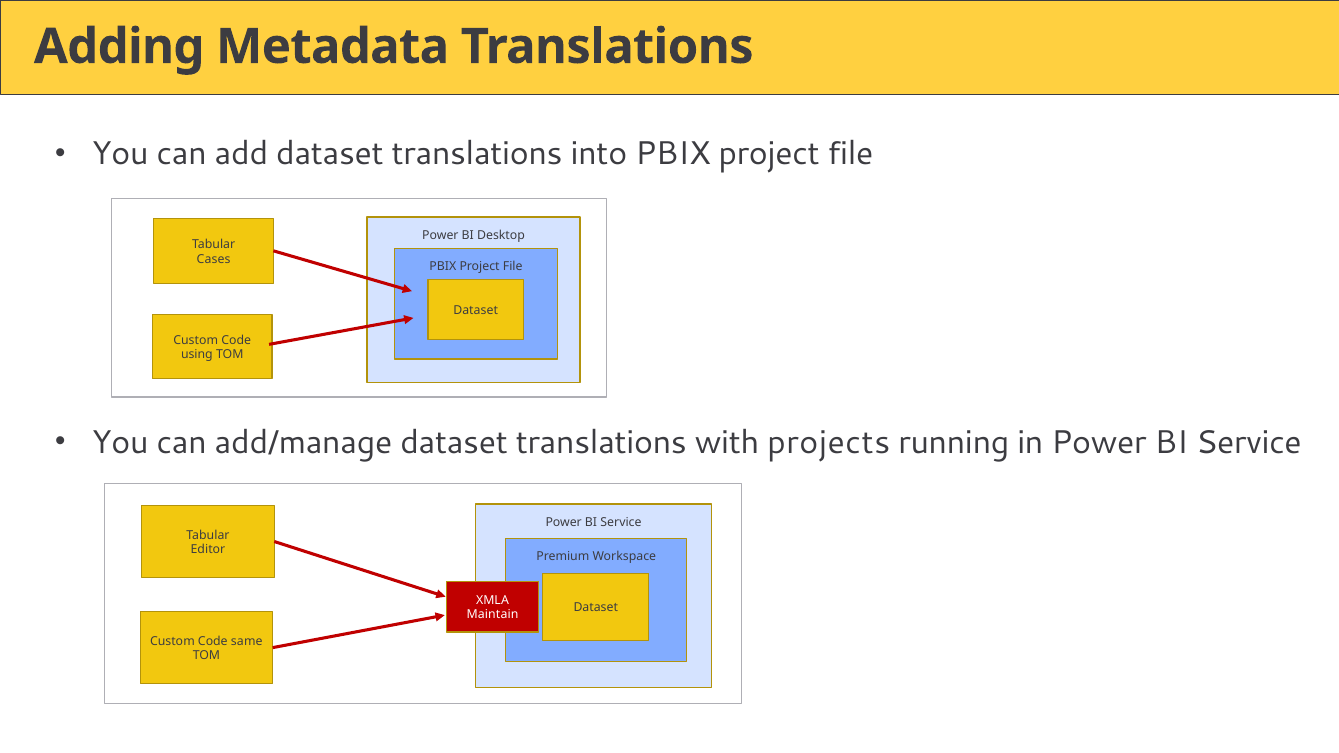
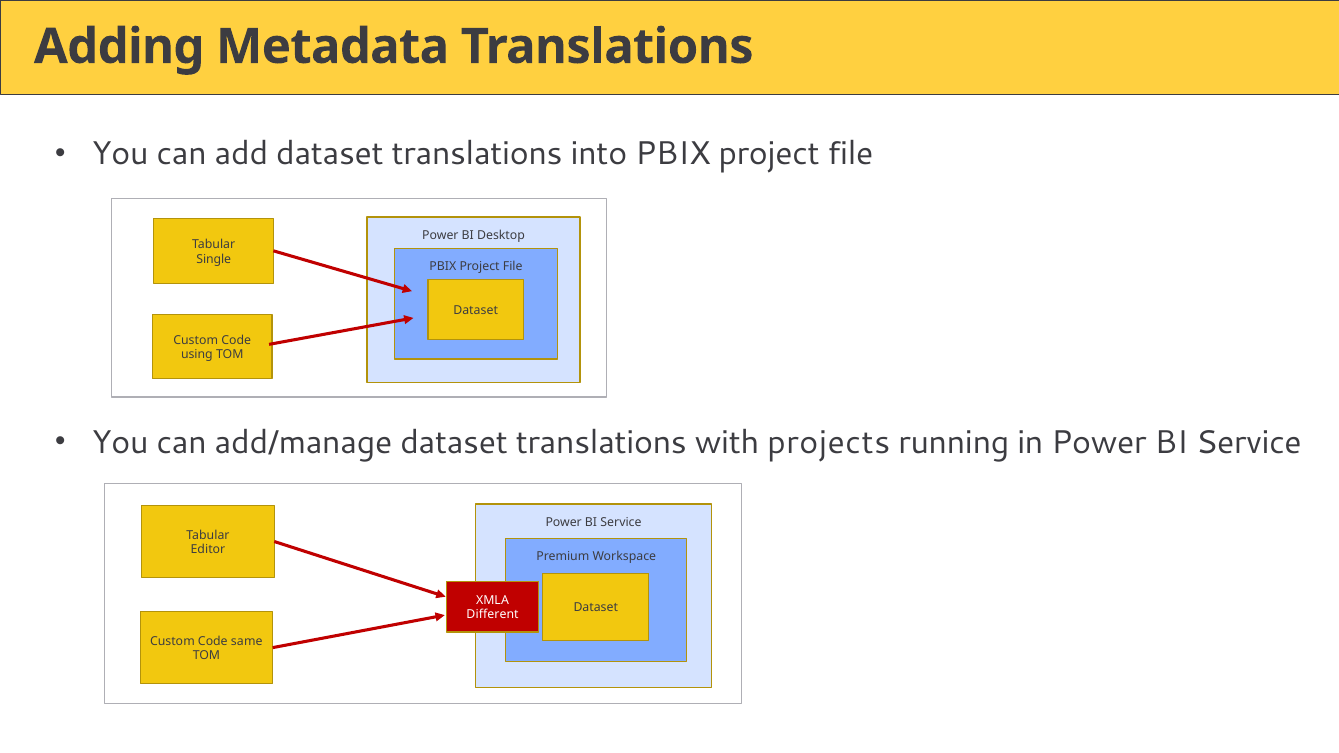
Cases: Cases -> Single
Maintain: Maintain -> Different
